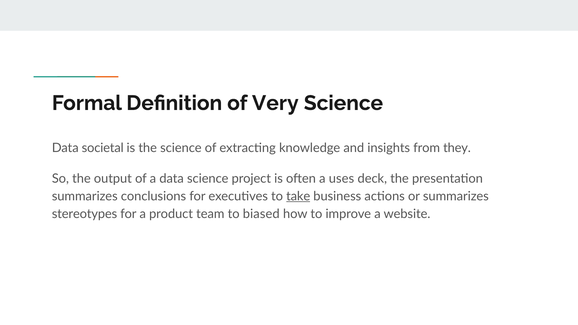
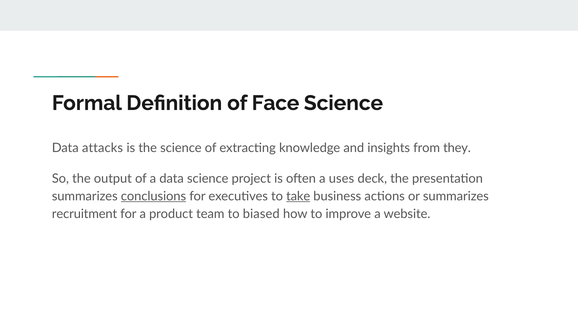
Very: Very -> Face
societal: societal -> attacks
conclusions underline: none -> present
stereotypes: stereotypes -> recruitment
